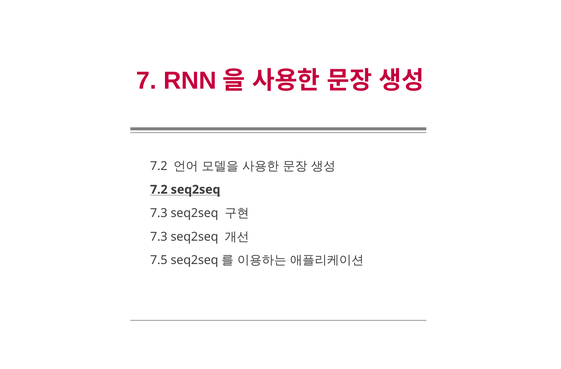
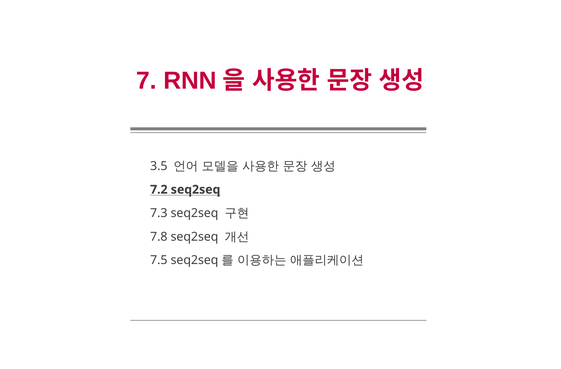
7.2 at (159, 166): 7.2 -> 3.5
7.3 at (159, 236): 7.3 -> 7.8
